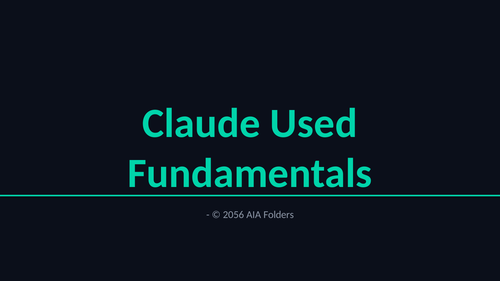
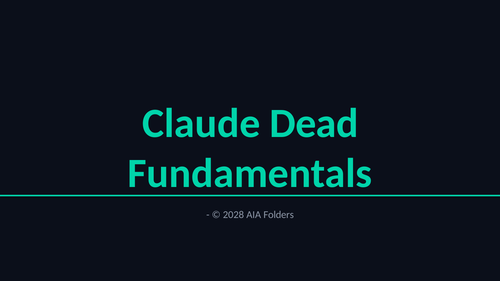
Used: Used -> Dead
2056: 2056 -> 2028
